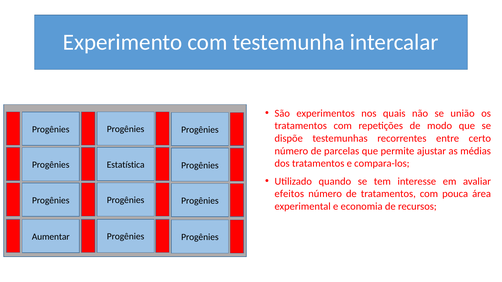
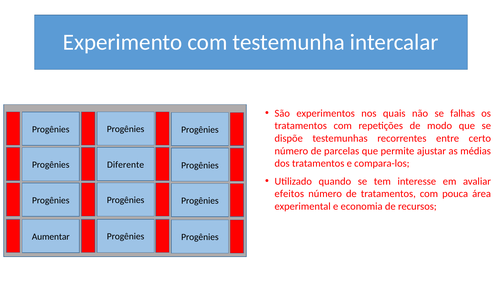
união: união -> falhas
Estatística: Estatística -> Diferente
